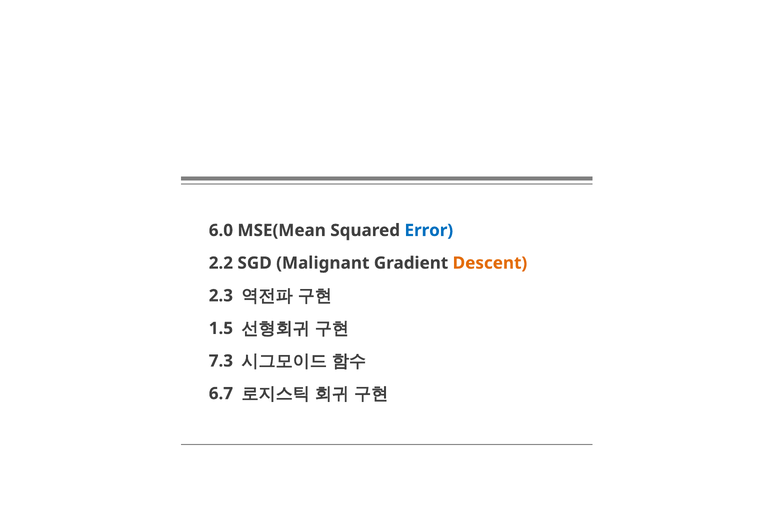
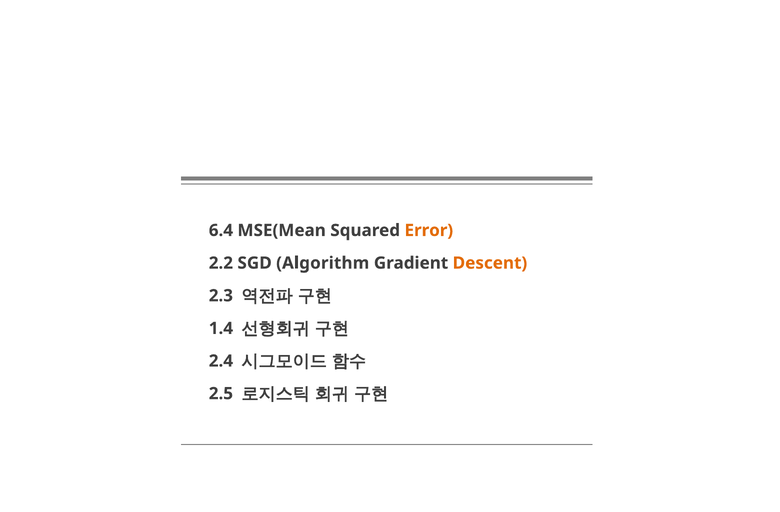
6.0: 6.0 -> 6.4
Error colour: blue -> orange
Malignant: Malignant -> Algorithm
1.5: 1.5 -> 1.4
7.3: 7.3 -> 2.4
6.7: 6.7 -> 2.5
